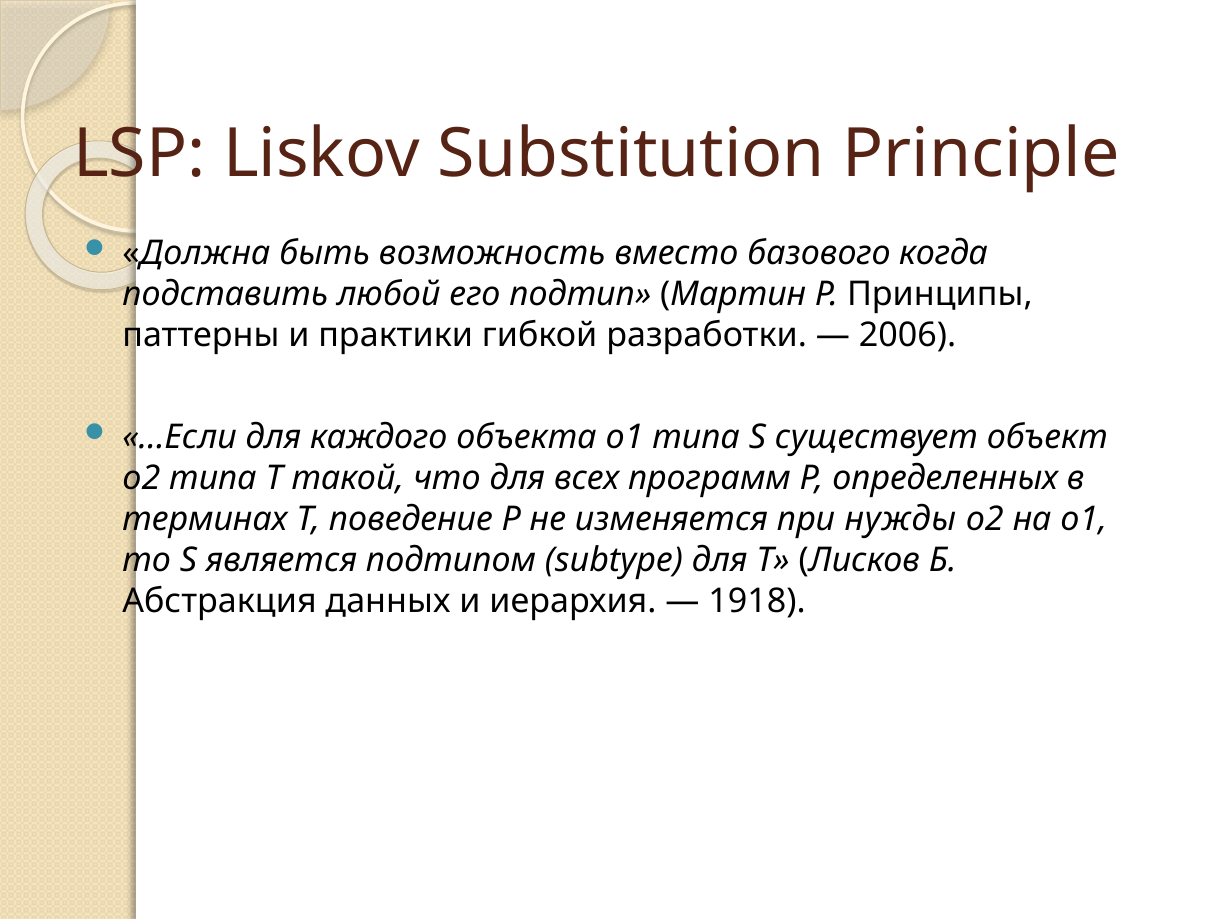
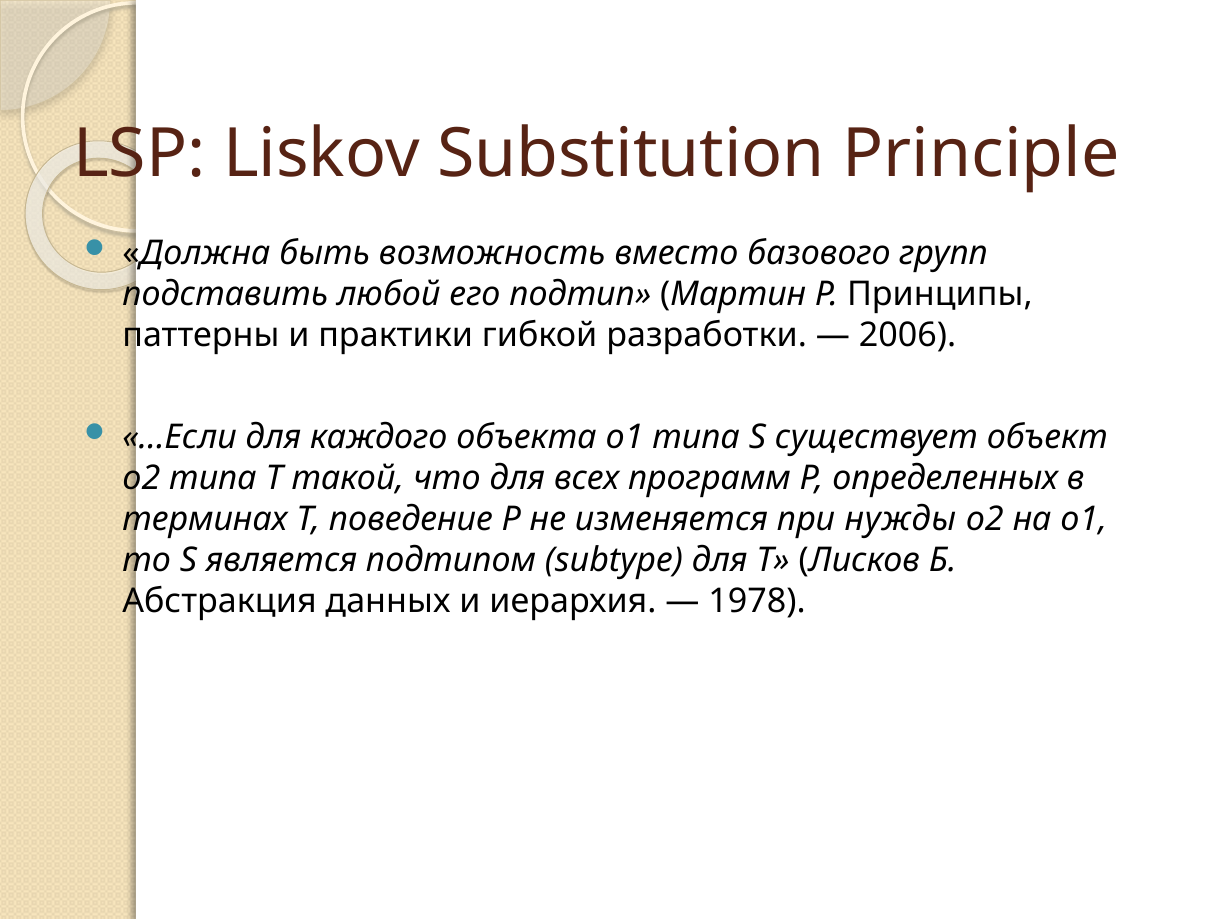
когда: когда -> групп
1918: 1918 -> 1978
